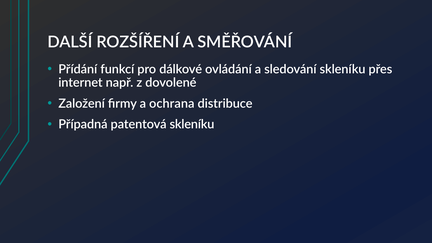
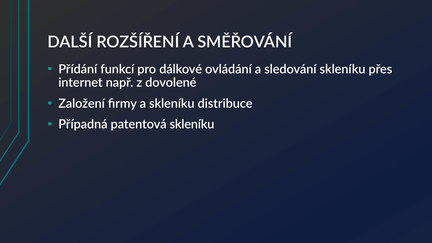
a ochrana: ochrana -> skleníku
